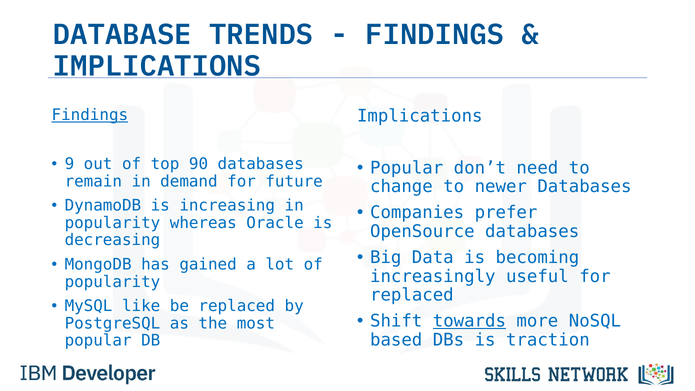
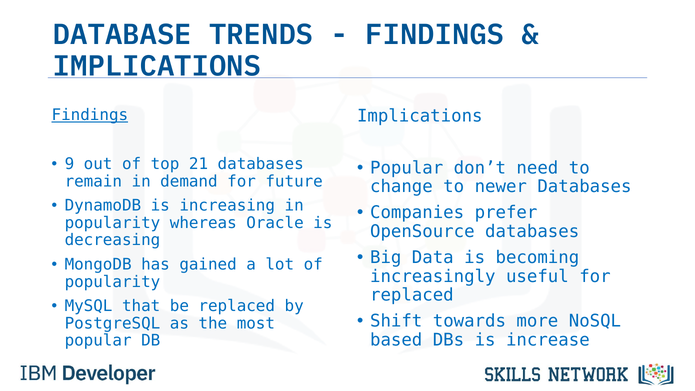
90: 90 -> 21
like: like -> that
towards underline: present -> none
traction: traction -> increase
